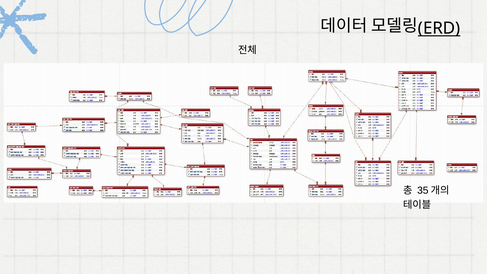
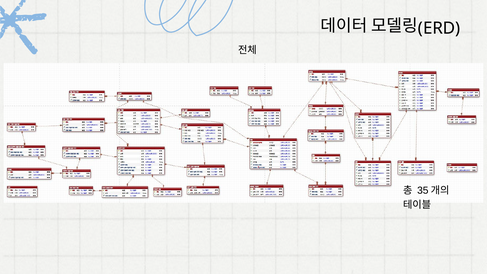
ERD underline: present -> none
